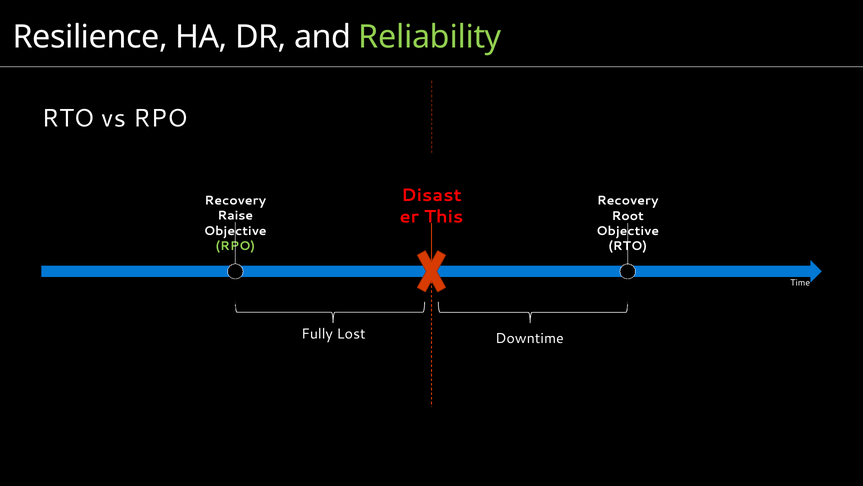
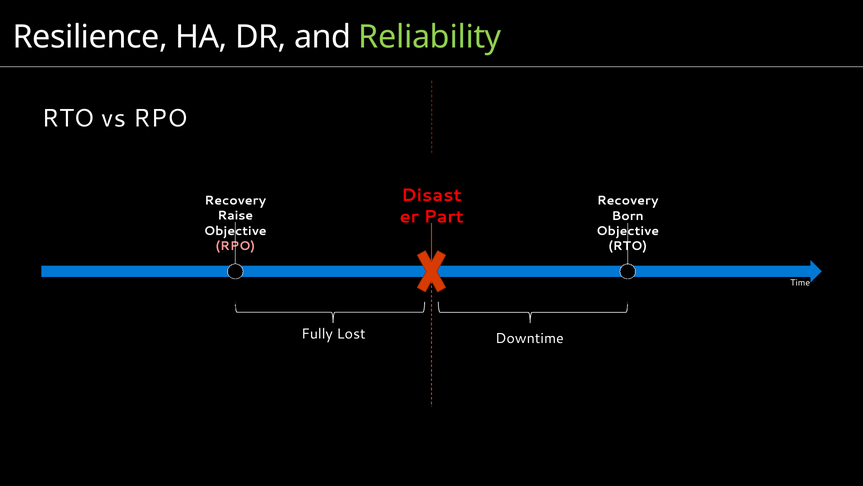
This: This -> Part
Root: Root -> Born
RPO at (235, 246) colour: light green -> pink
